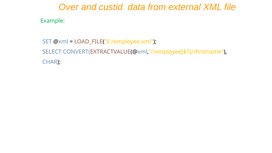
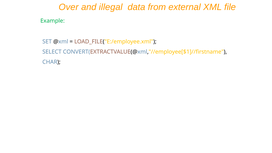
custid: custid -> illegal
